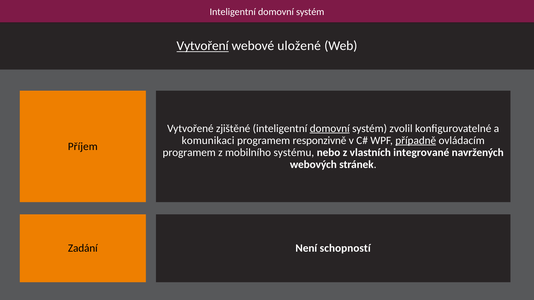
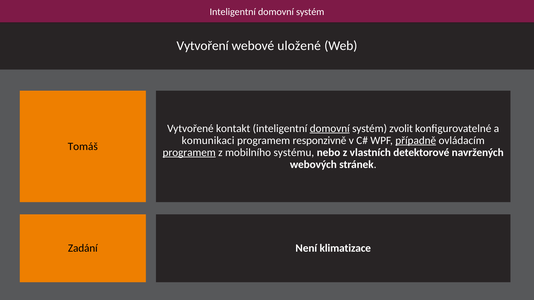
Vytvoření underline: present -> none
zjištěné: zjištěné -> kontakt
zvolil: zvolil -> zvolit
Příjem: Příjem -> Tomáš
programem at (189, 153) underline: none -> present
integrované: integrované -> detektorové
schopností: schopností -> klimatizace
